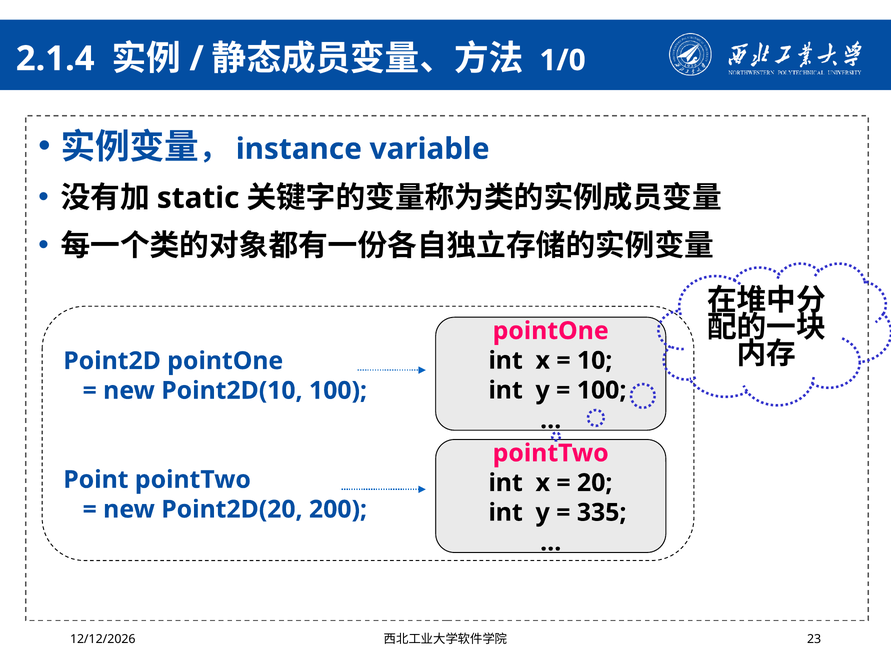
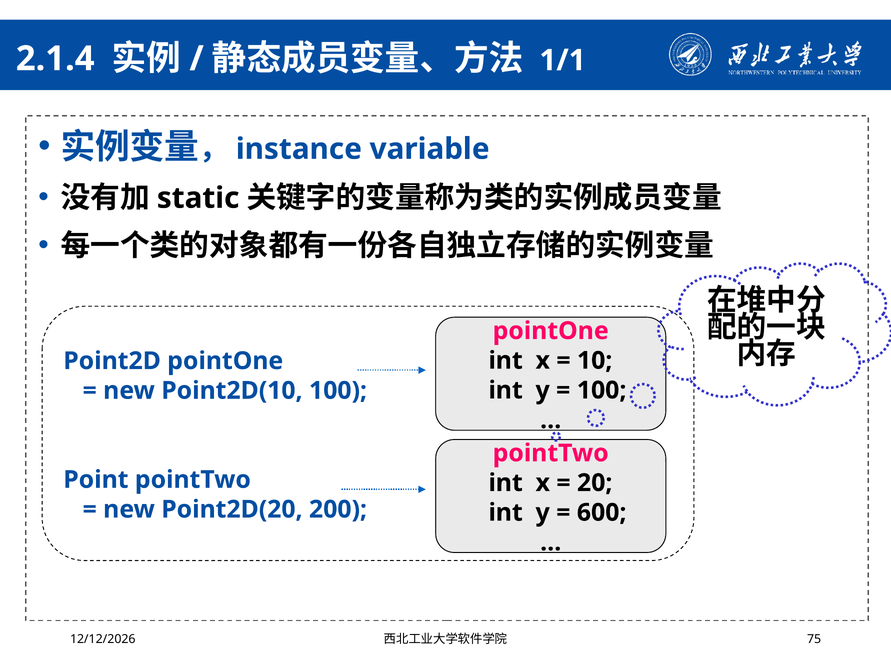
1/0: 1/0 -> 1/1
335: 335 -> 600
23: 23 -> 75
